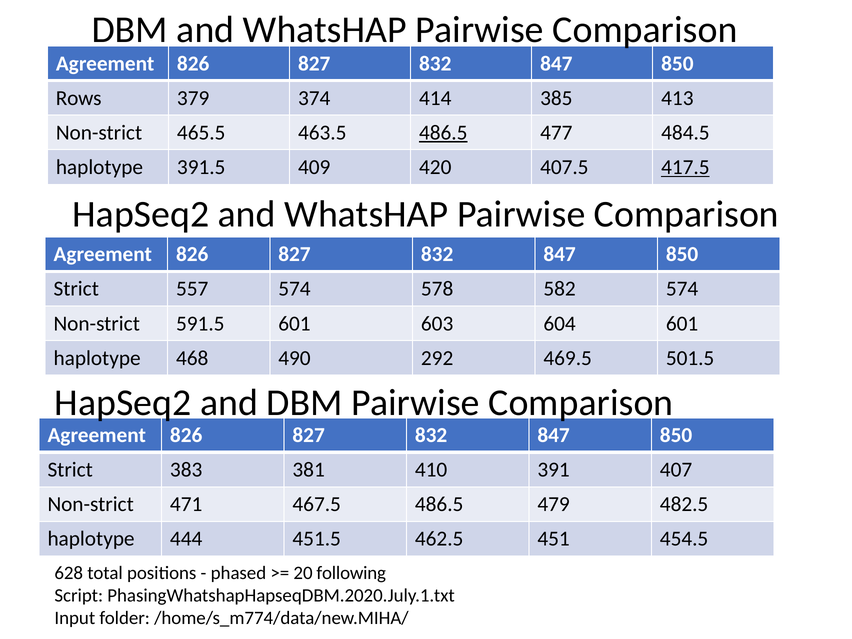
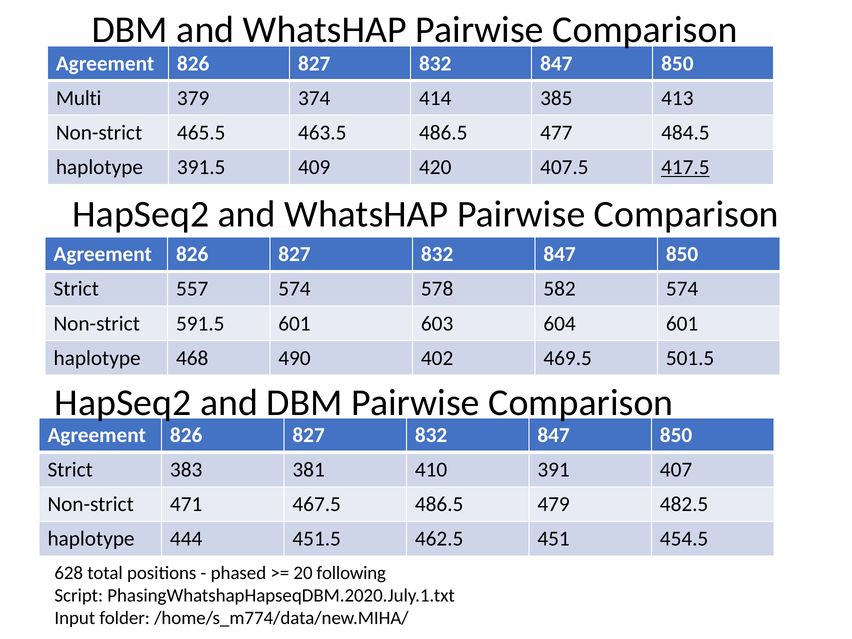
Rows: Rows -> Multi
486.5 at (443, 133) underline: present -> none
292: 292 -> 402
